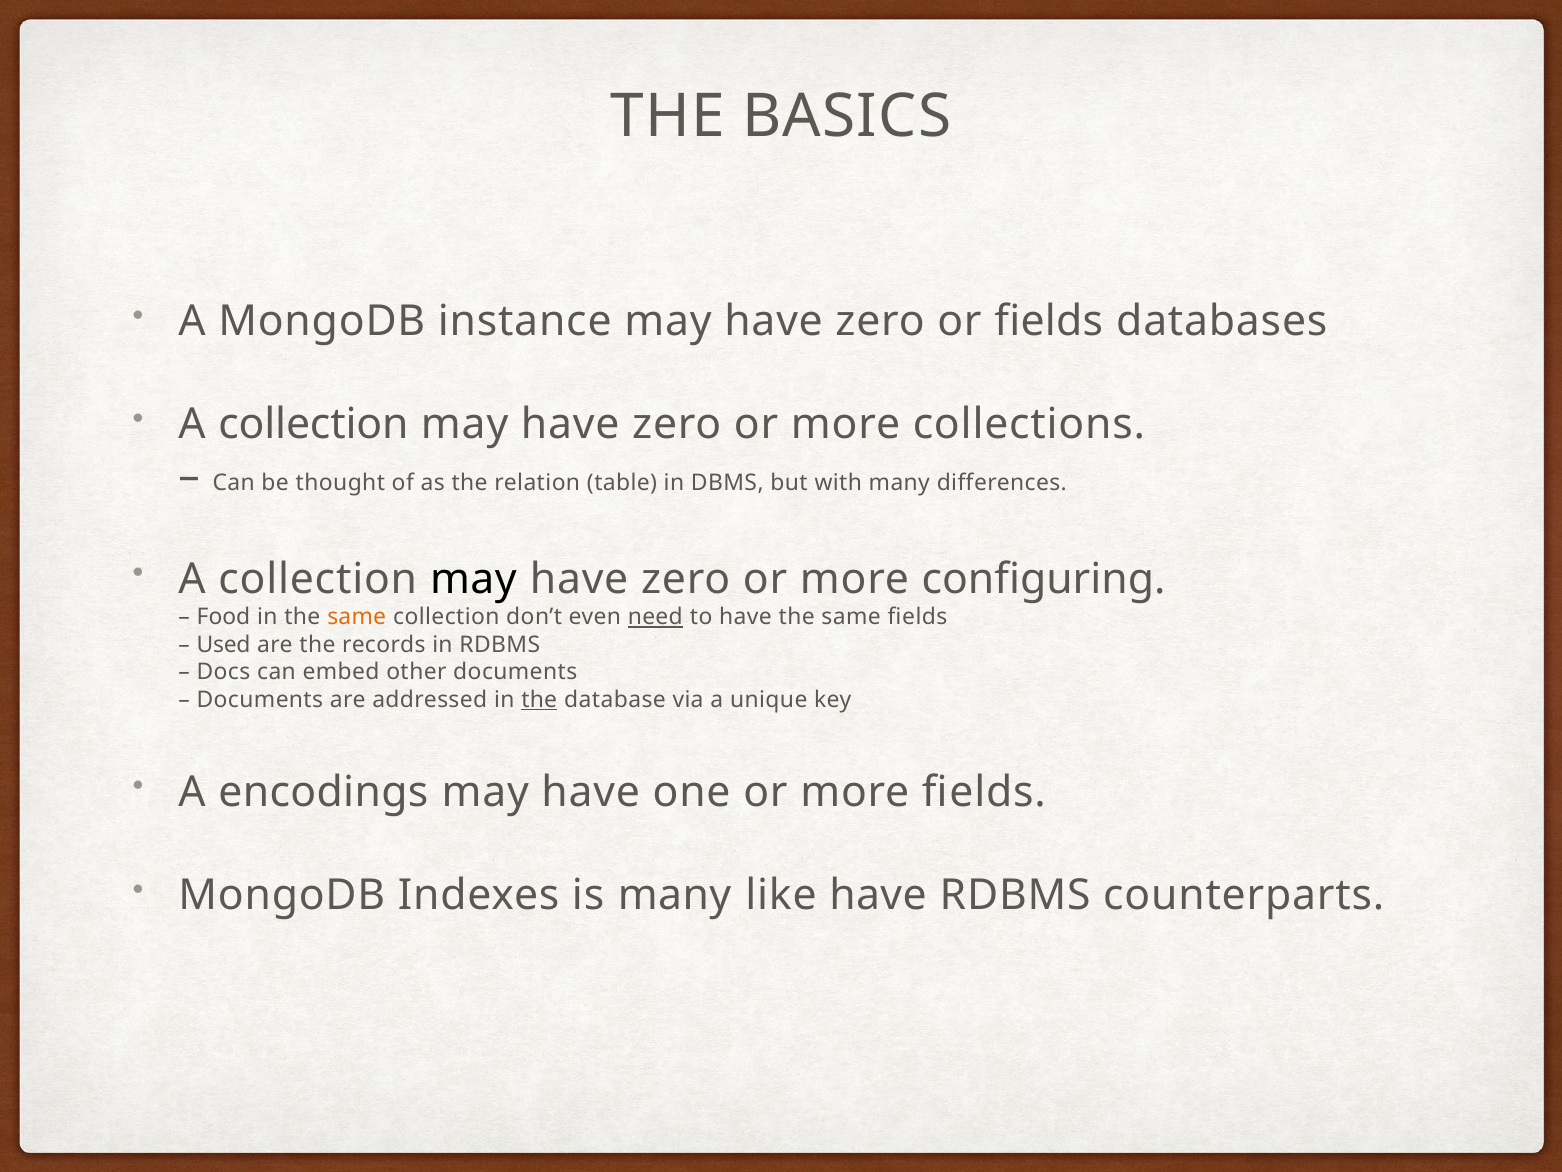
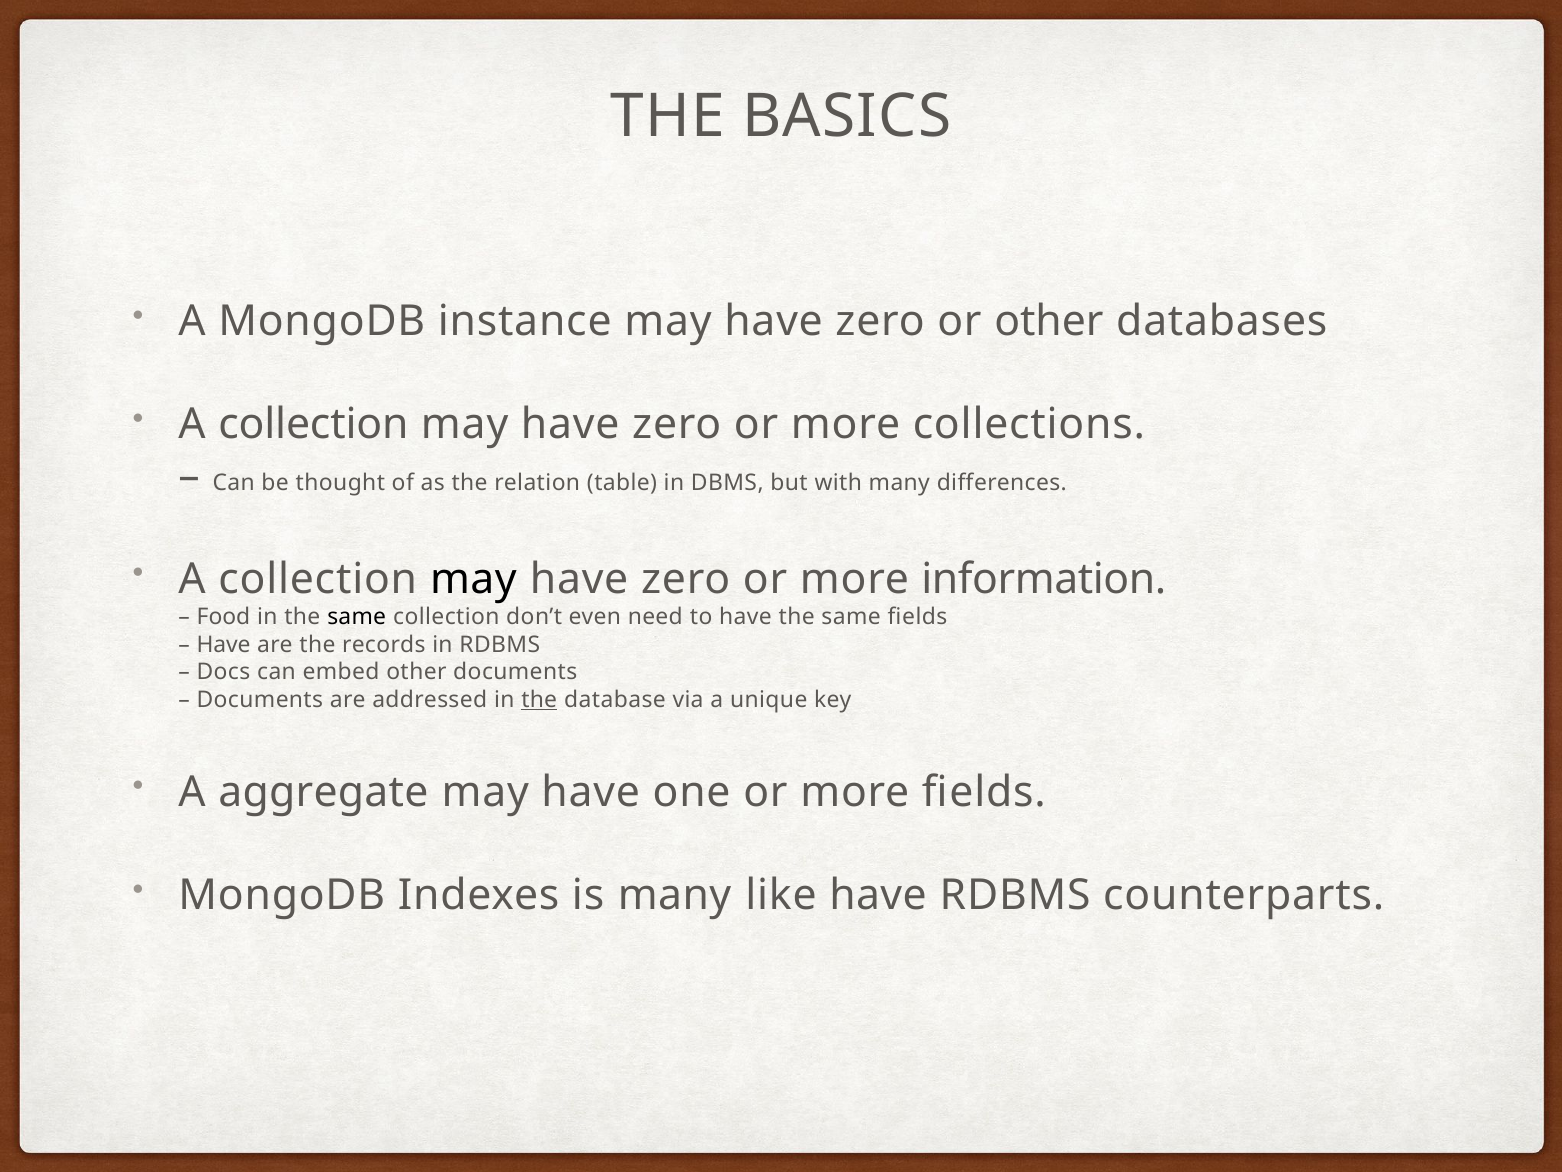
or fields: fields -> other
configuring: configuring -> information
same at (357, 617) colour: orange -> black
need underline: present -> none
Used at (224, 644): Used -> Have
encodings: encodings -> aggregate
